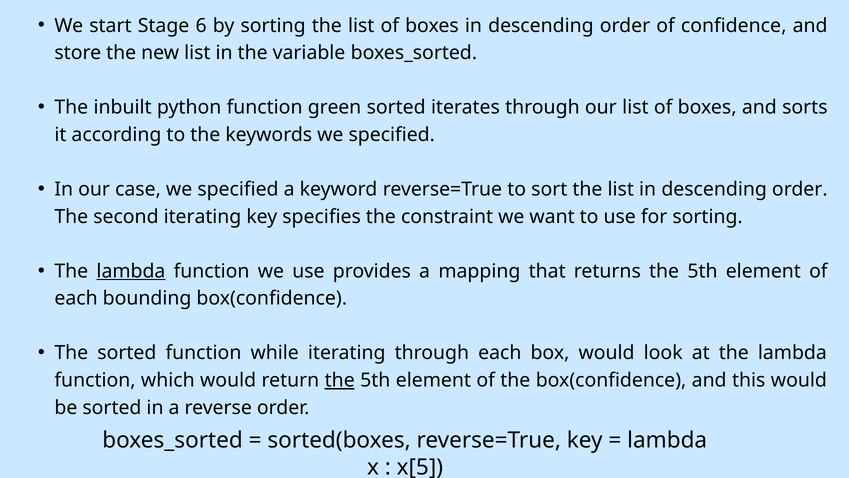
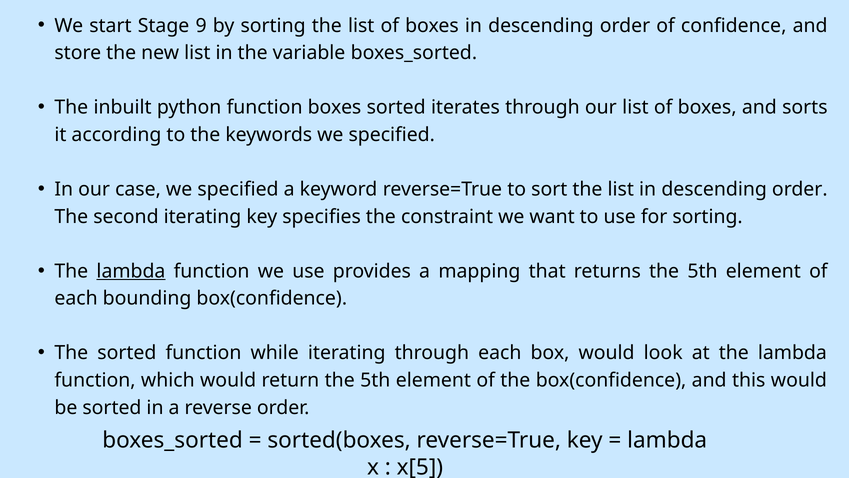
6: 6 -> 9
function green: green -> boxes
the at (340, 380) underline: present -> none
